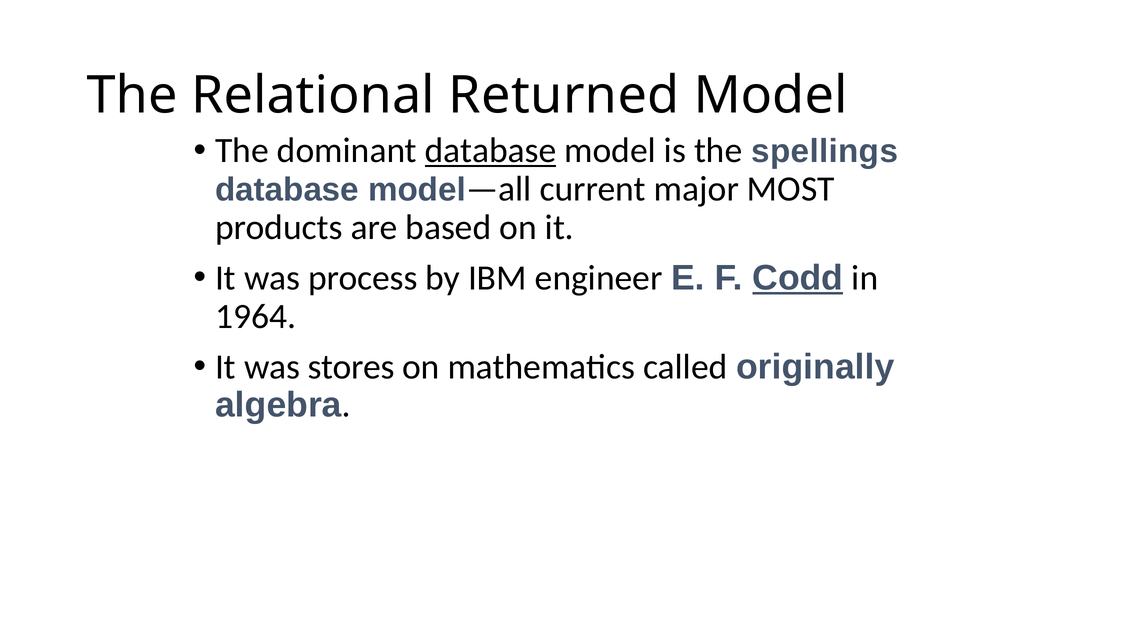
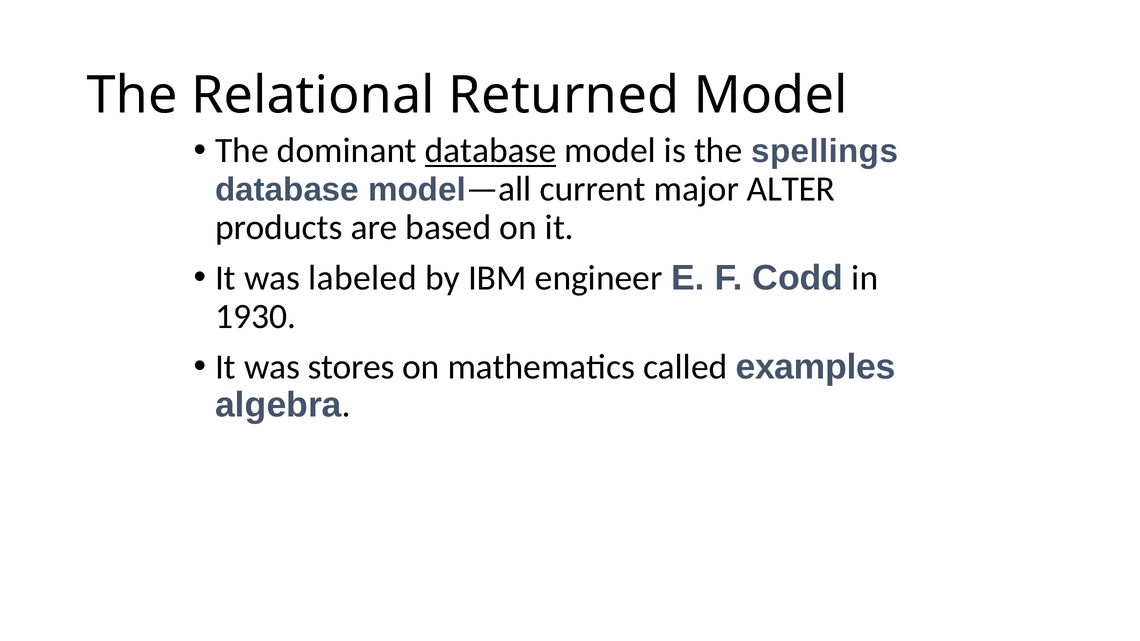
MOST: MOST -> ALTER
process: process -> labeled
Codd underline: present -> none
1964: 1964 -> 1930
originally: originally -> examples
